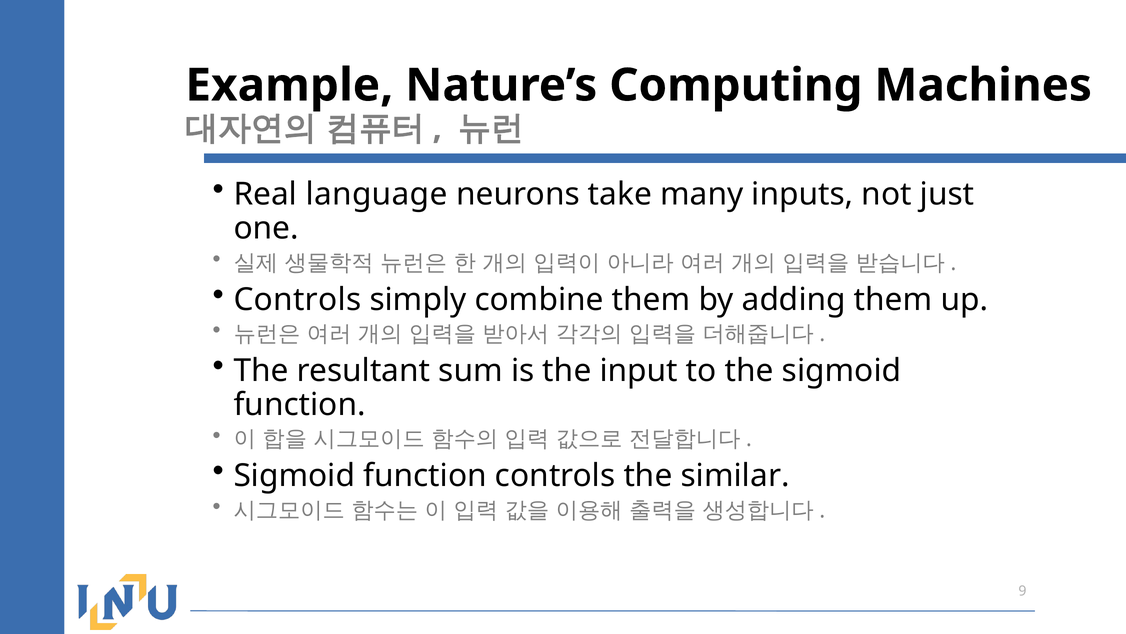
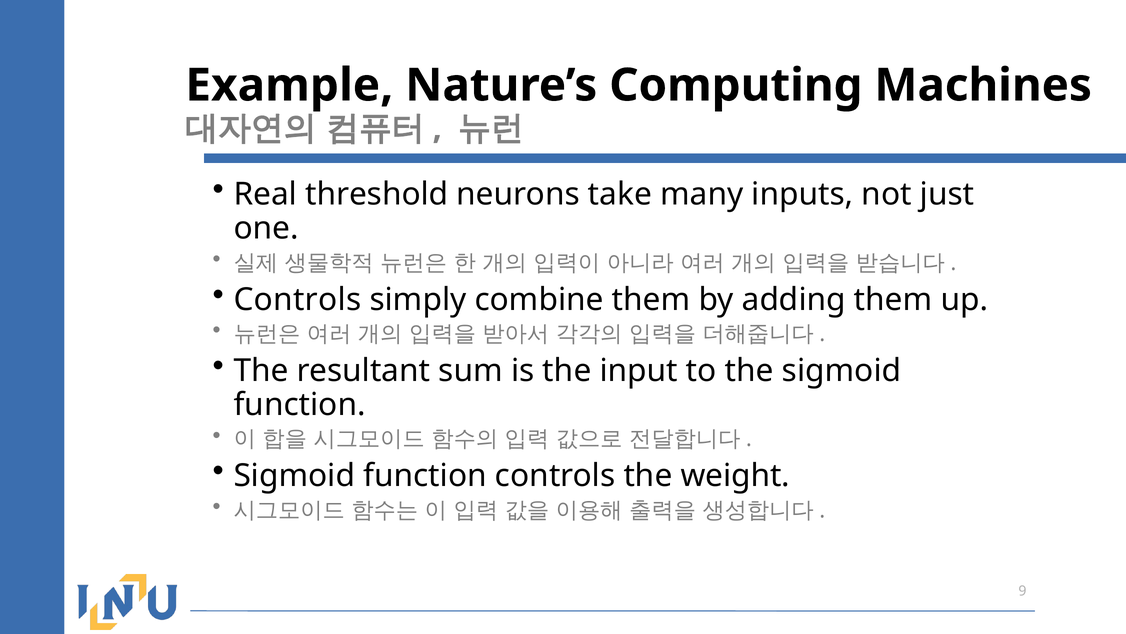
language: language -> threshold
similar: similar -> weight
